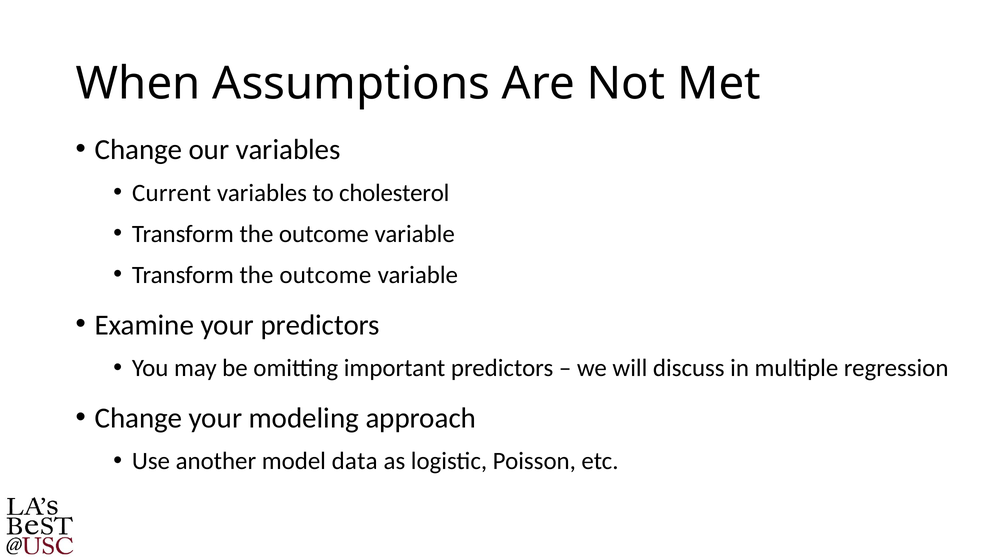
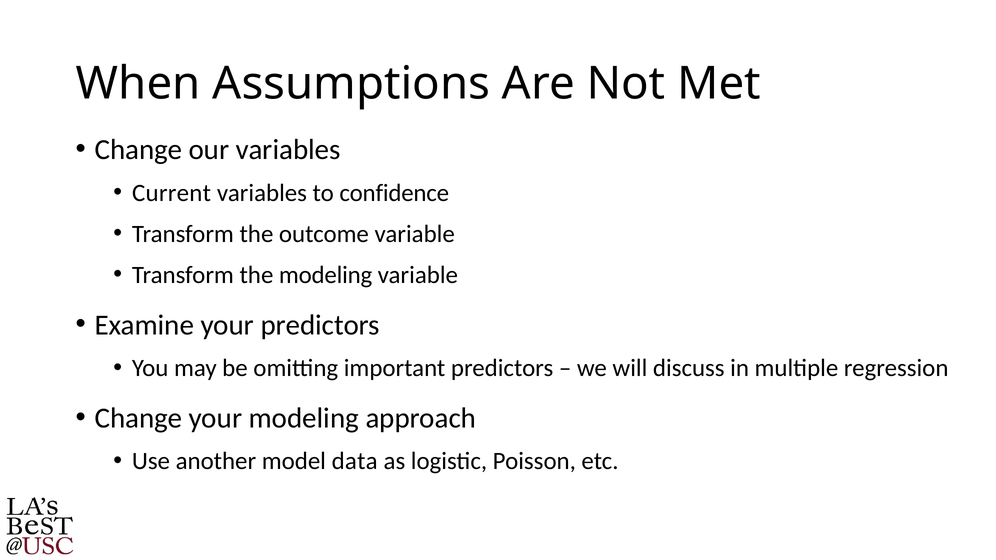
cholesterol: cholesterol -> confidence
outcome at (325, 275): outcome -> modeling
